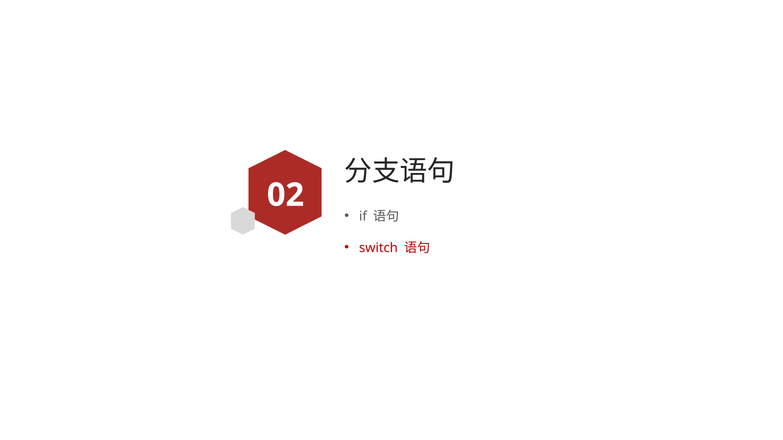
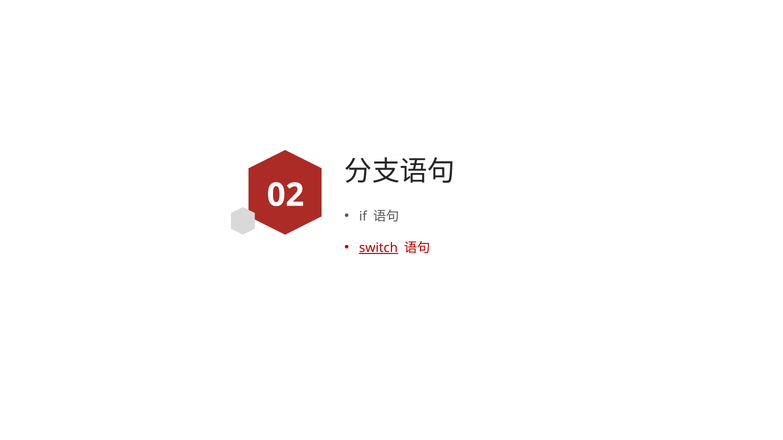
switch underline: none -> present
